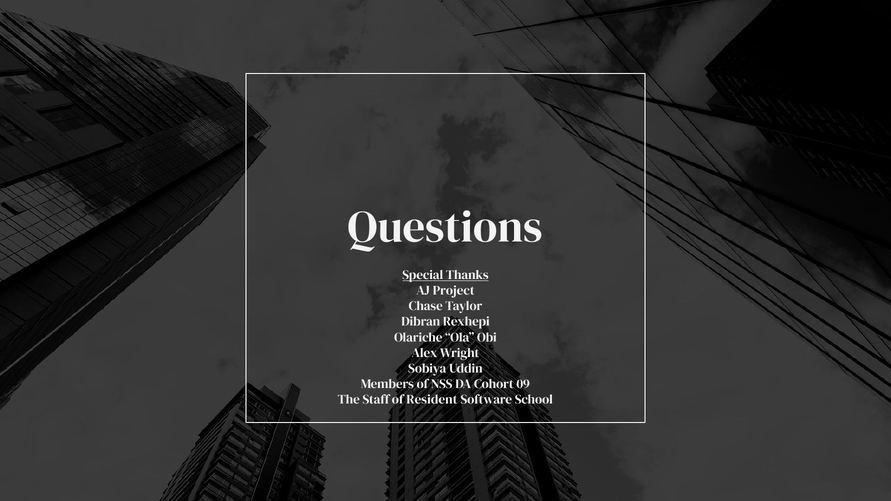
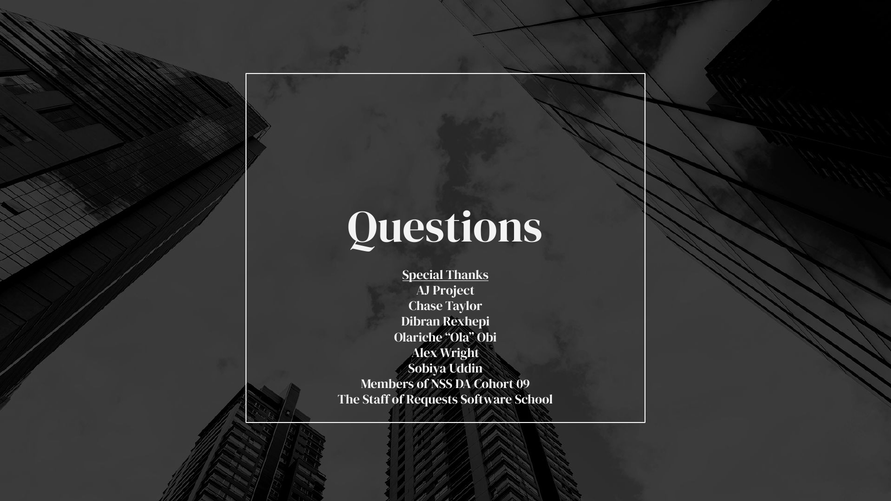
Resident: Resident -> Requests
